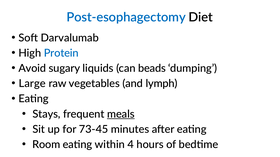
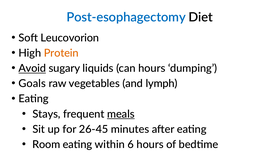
Darvalumab: Darvalumab -> Leucovorion
Protein colour: blue -> orange
Avoid underline: none -> present
can beads: beads -> hours
Large: Large -> Goals
73-45: 73-45 -> 26-45
4: 4 -> 6
